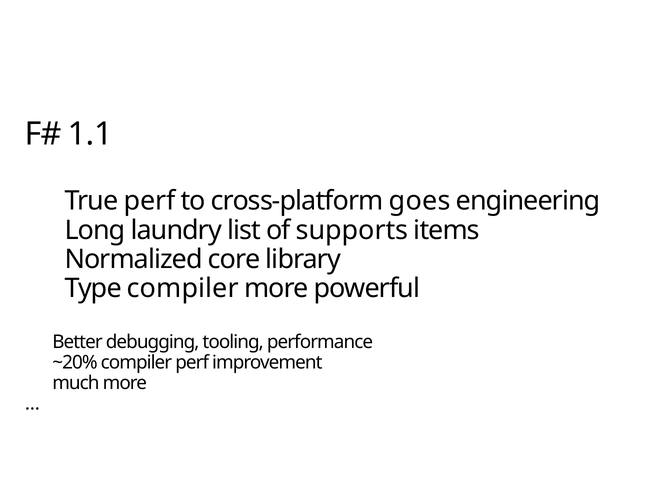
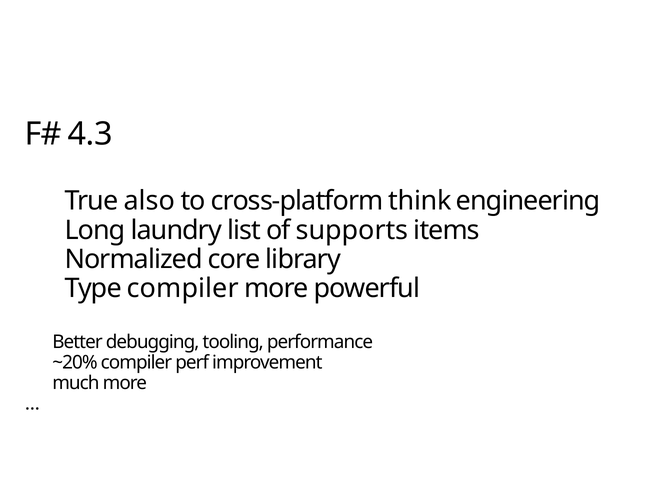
1.1: 1.1 -> 4.3
True perf: perf -> also
goes: goes -> think
